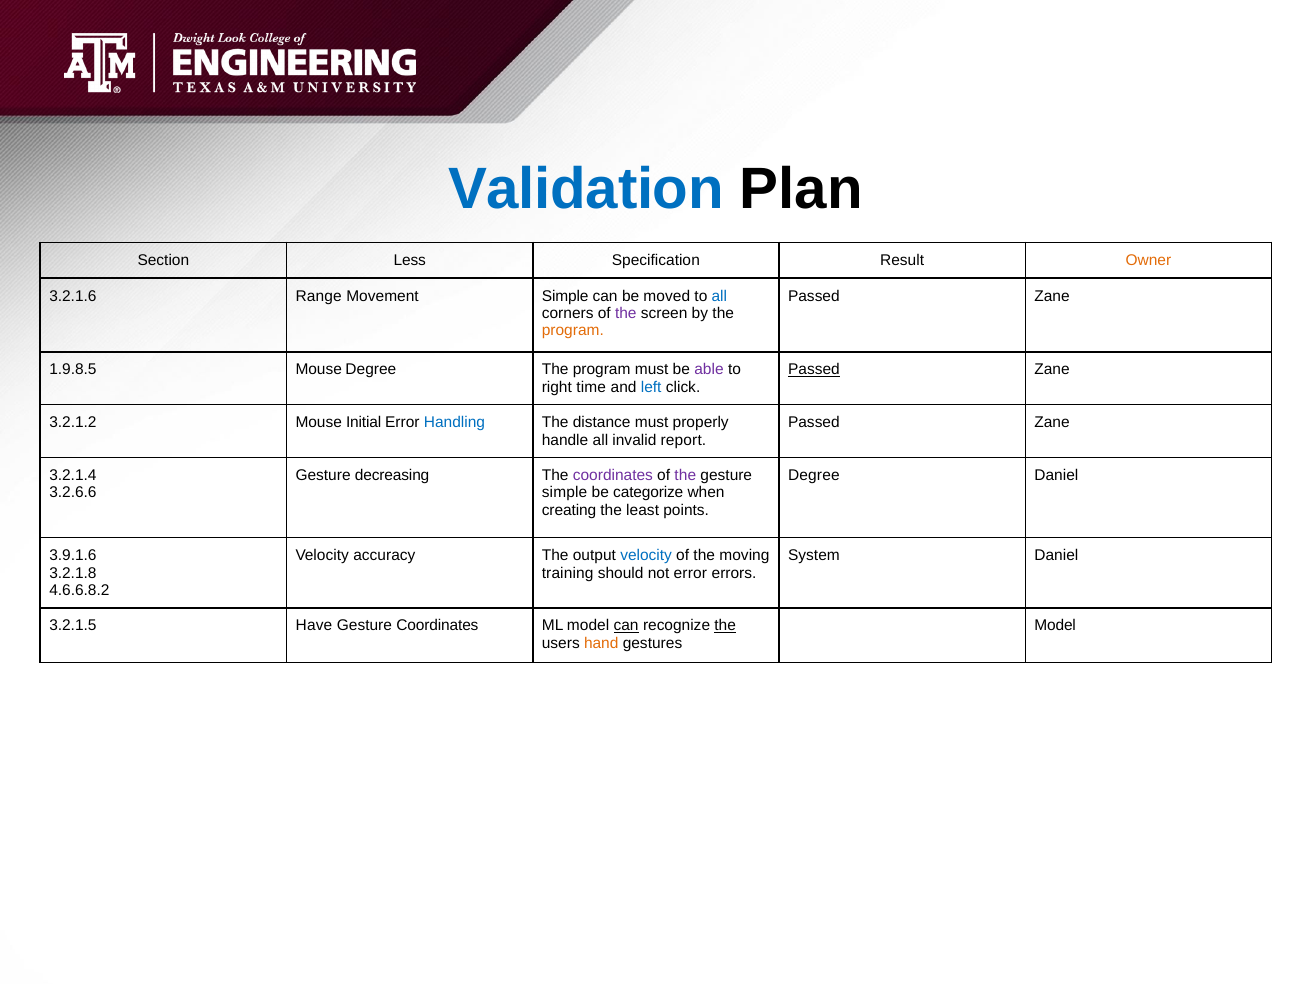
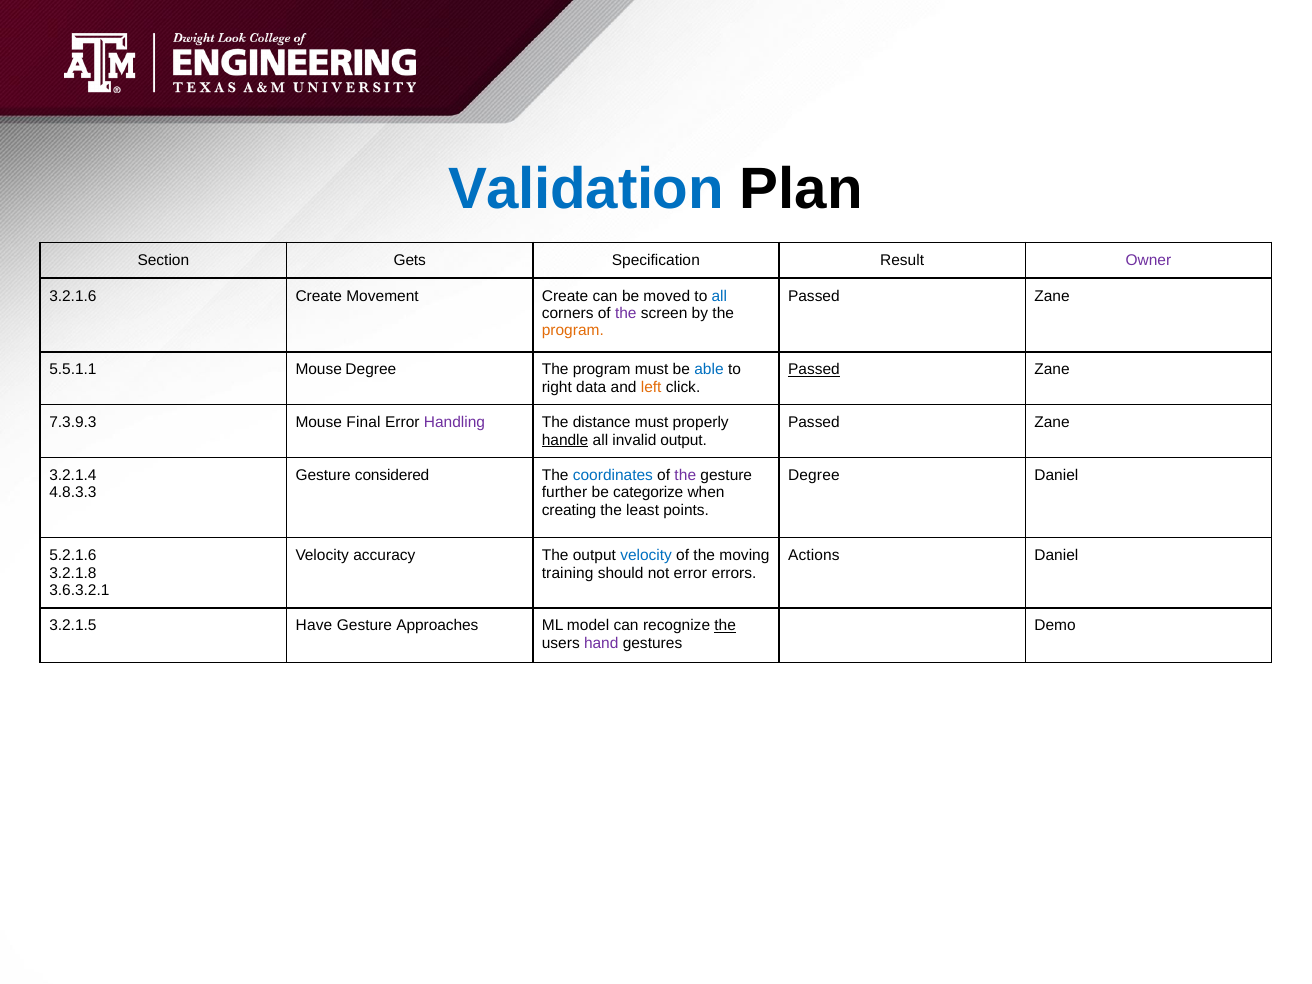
Less: Less -> Gets
Owner colour: orange -> purple
3.2.1.6 Range: Range -> Create
Movement Simple: Simple -> Create
1.9.8.5: 1.9.8.5 -> 5.5.1.1
able colour: purple -> blue
time: time -> data
left colour: blue -> orange
3.2.1.2: 3.2.1.2 -> 7.3.9.3
Initial: Initial -> Final
Handling colour: blue -> purple
handle underline: none -> present
invalid report: report -> output
decreasing: decreasing -> considered
coordinates at (613, 476) colour: purple -> blue
3.2.6.6: 3.2.6.6 -> 4.8.3.3
simple at (565, 493): simple -> further
3.9.1.6: 3.9.1.6 -> 5.2.1.6
System: System -> Actions
4.6.6.8.2: 4.6.6.8.2 -> 3.6.3.2.1
Gesture Coordinates: Coordinates -> Approaches
can at (626, 626) underline: present -> none
Model at (1055, 626): Model -> Demo
hand colour: orange -> purple
